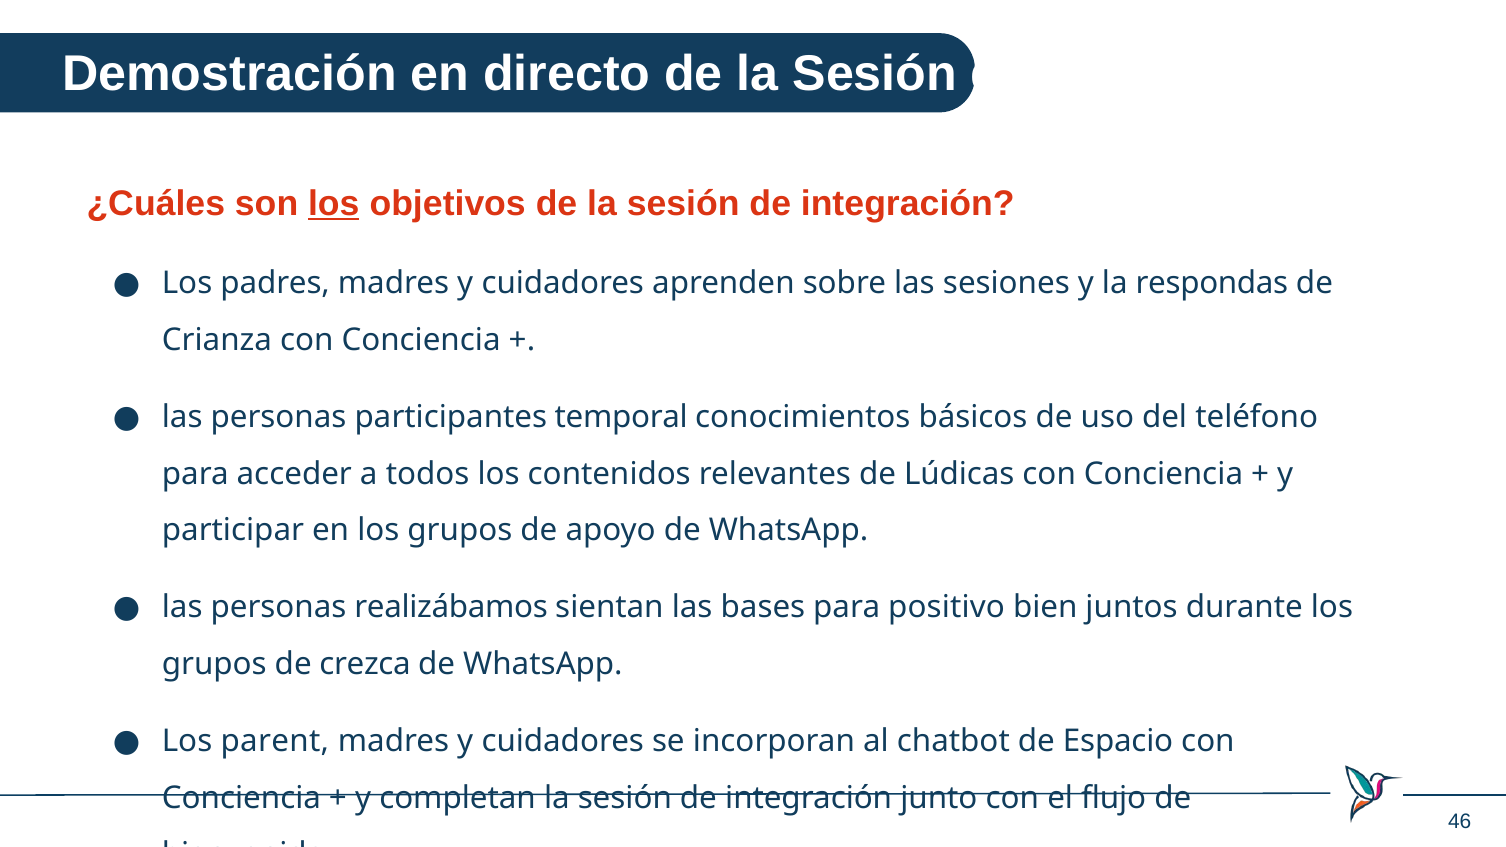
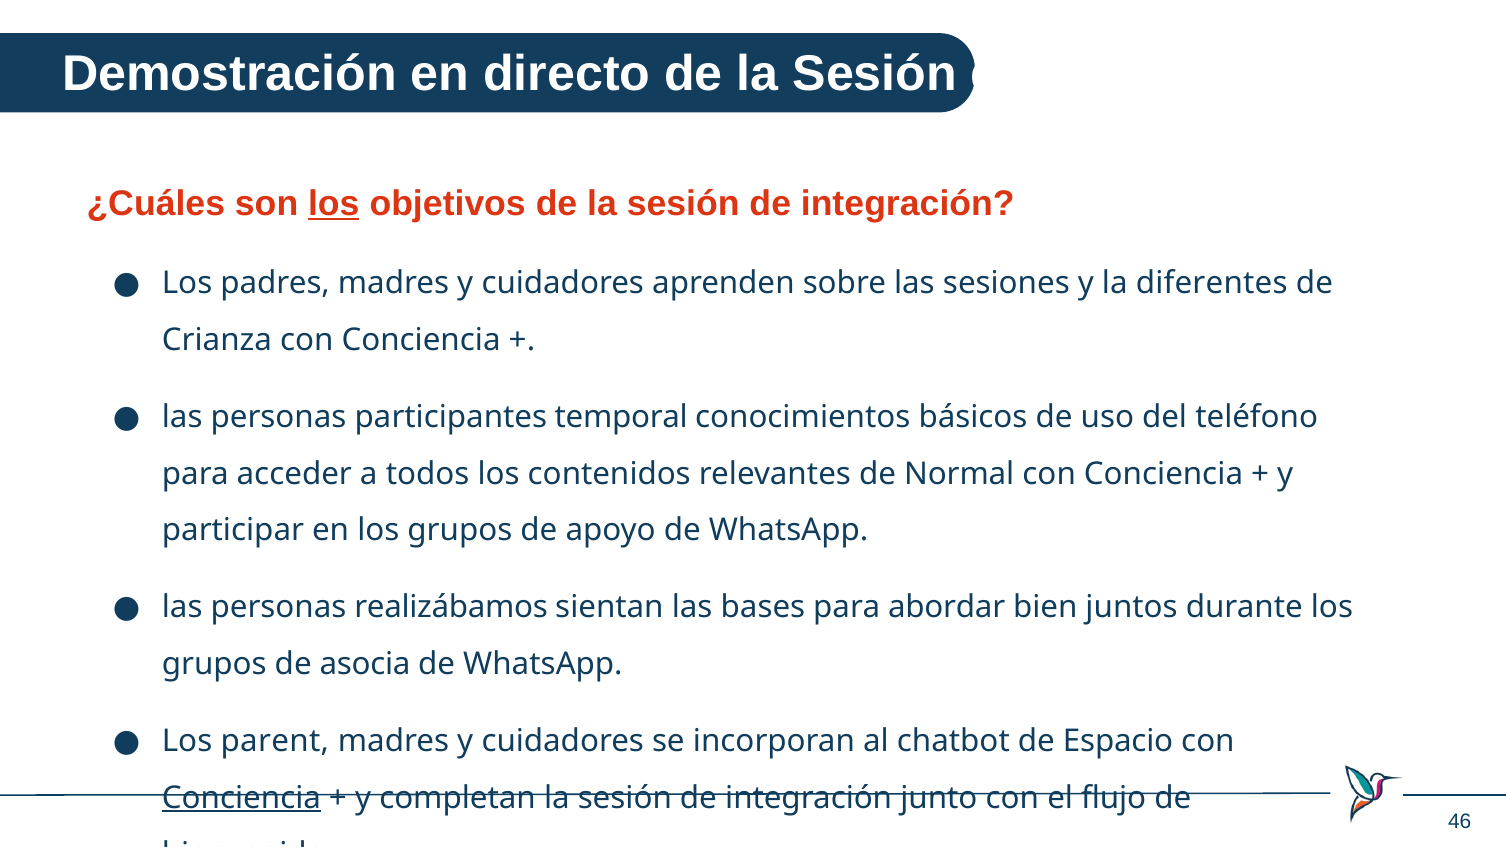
respondas: respondas -> diferentes
Lúdicas: Lúdicas -> Normal
positivo: positivo -> abordar
crezca: crezca -> asocia
Conciencia at (241, 798) underline: none -> present
